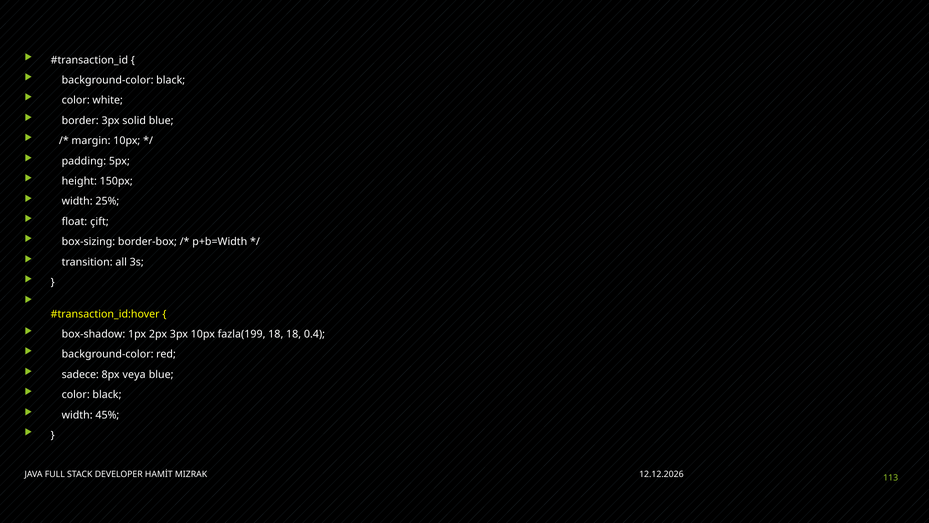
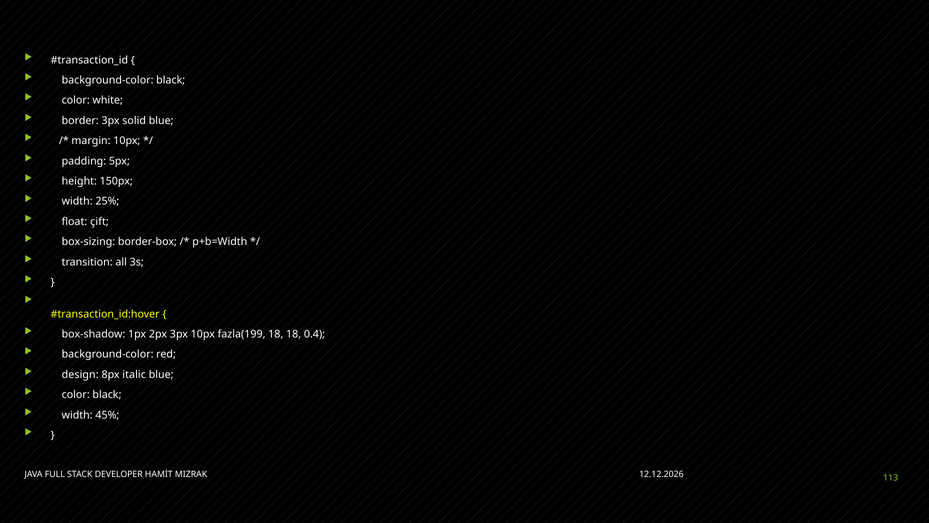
sadece: sadece -> design
veya: veya -> italic
